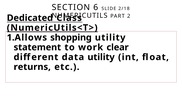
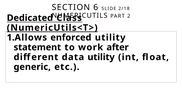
shopping: shopping -> enforced
clear: clear -> after
returns: returns -> generic
